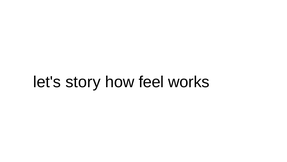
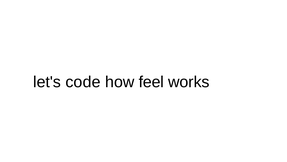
story: story -> code
